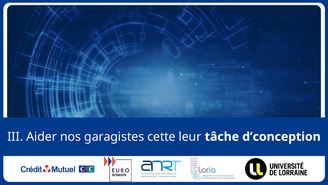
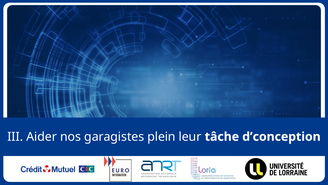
cette: cette -> plein
